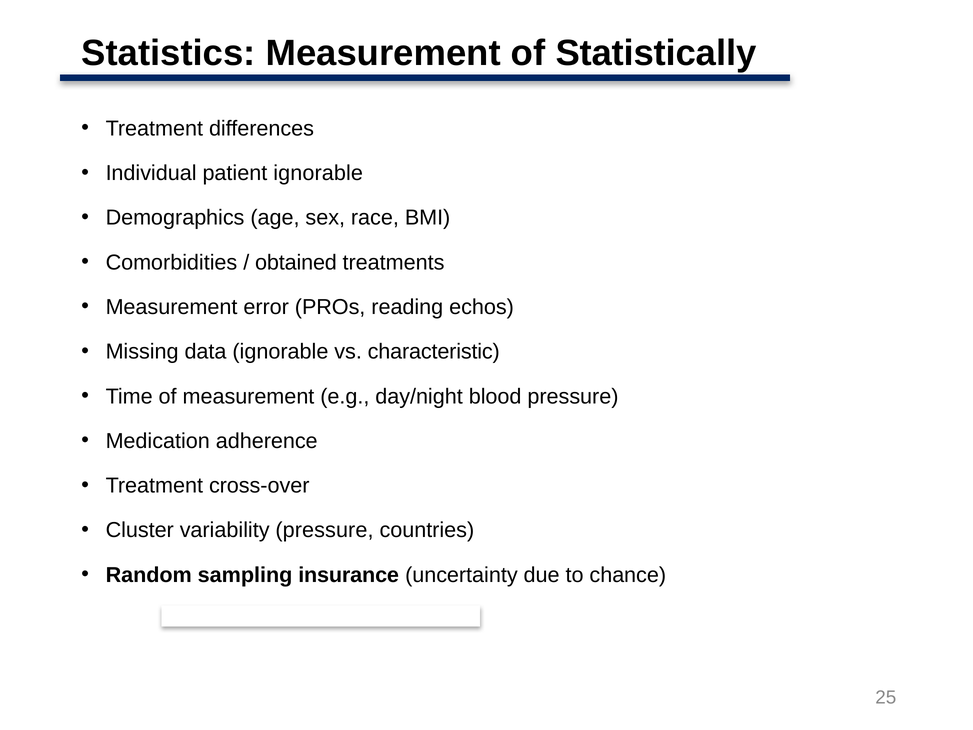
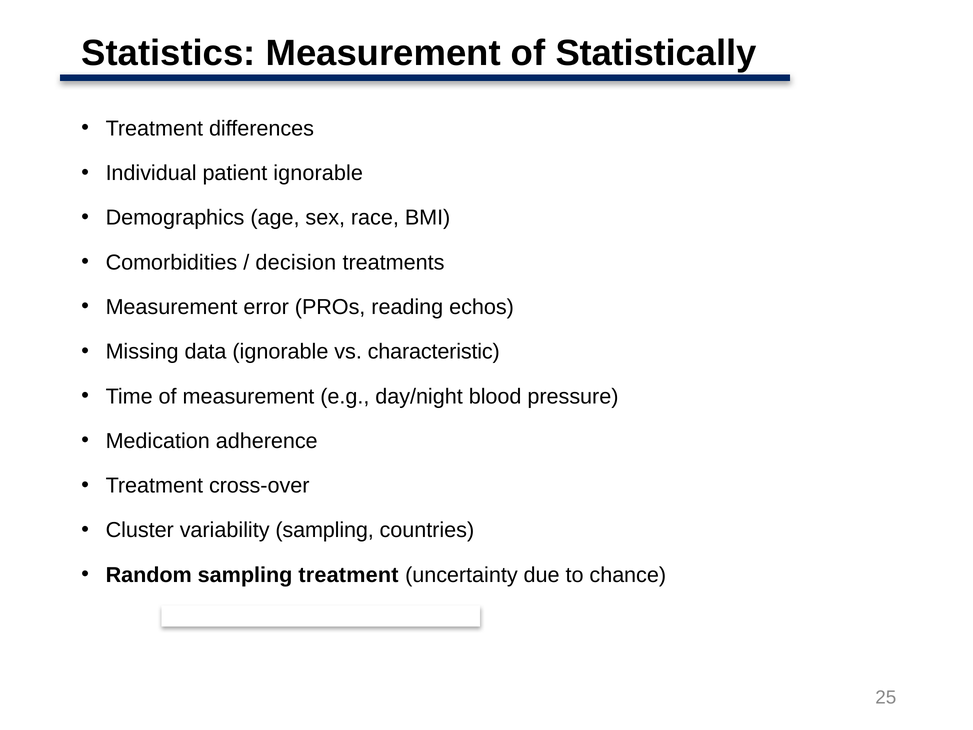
obtained: obtained -> decision
variability pressure: pressure -> sampling
sampling insurance: insurance -> treatment
